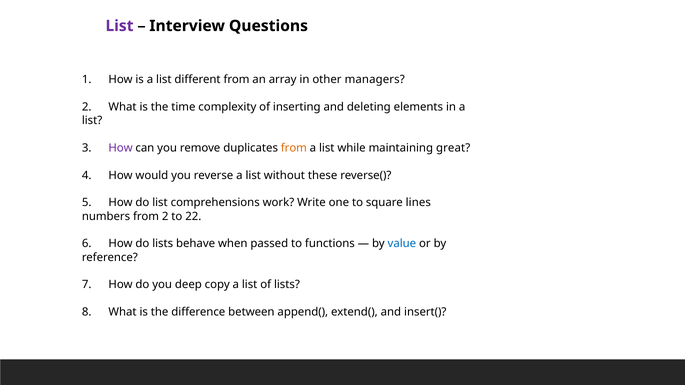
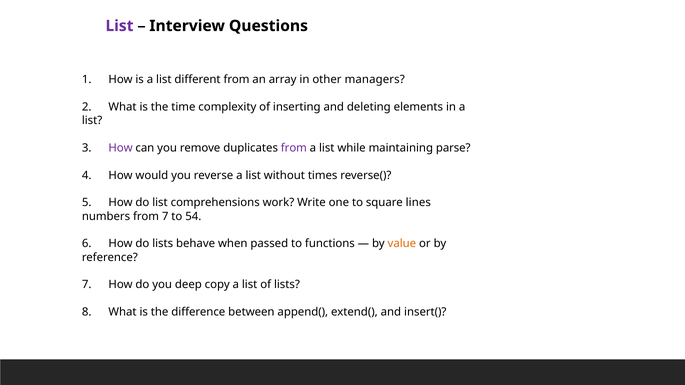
from at (294, 148) colour: orange -> purple
great: great -> parse
these: these -> times
from 2: 2 -> 7
22: 22 -> 54
value colour: blue -> orange
